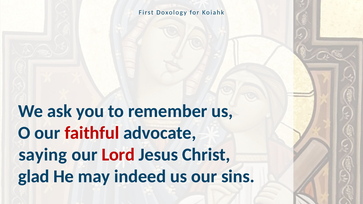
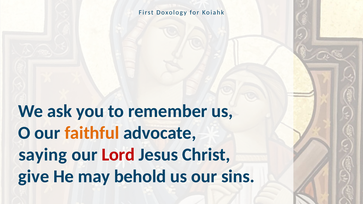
faithful colour: red -> orange
glad: glad -> give
indeed: indeed -> behold
